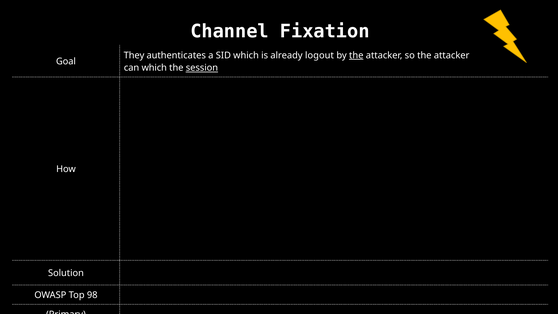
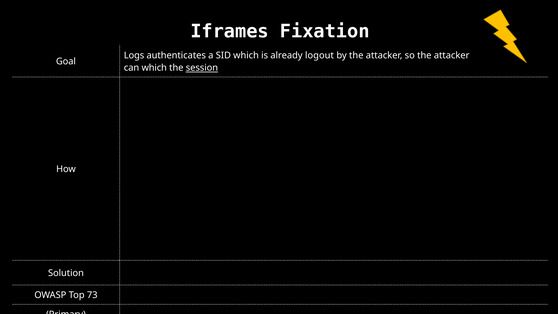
Channel: Channel -> Iframes
They: They -> Logs
the at (356, 55) underline: present -> none
98: 98 -> 73
